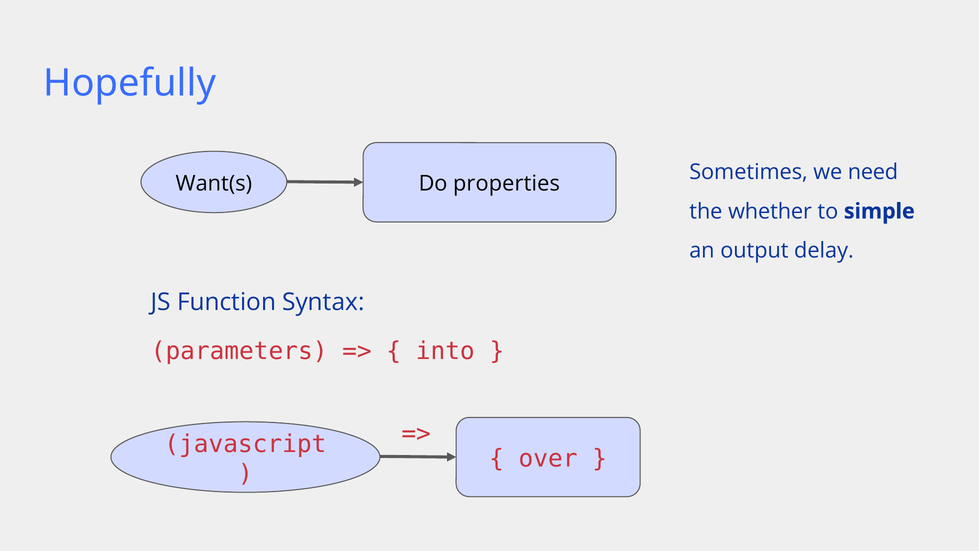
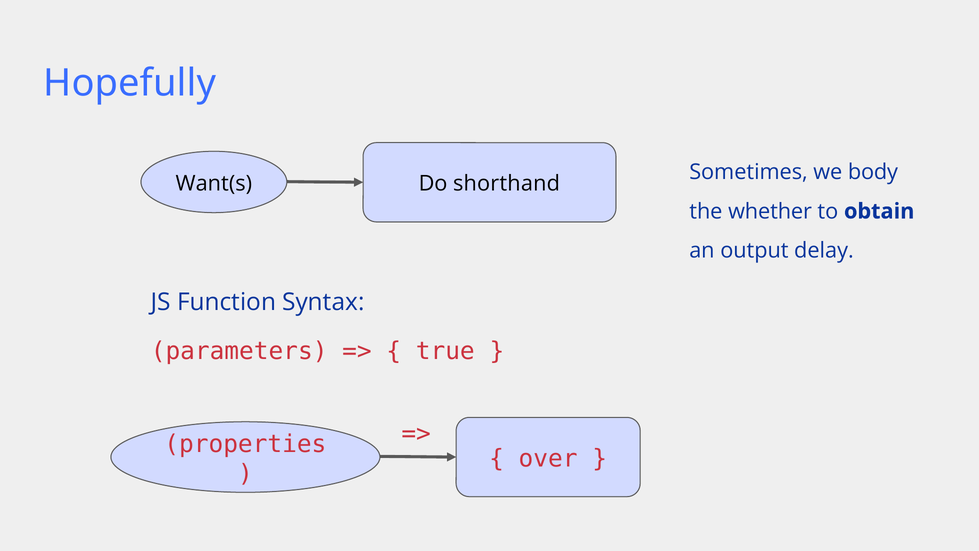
need: need -> body
properties: properties -> shorthand
simple: simple -> obtain
into: into -> true
javascript: javascript -> properties
